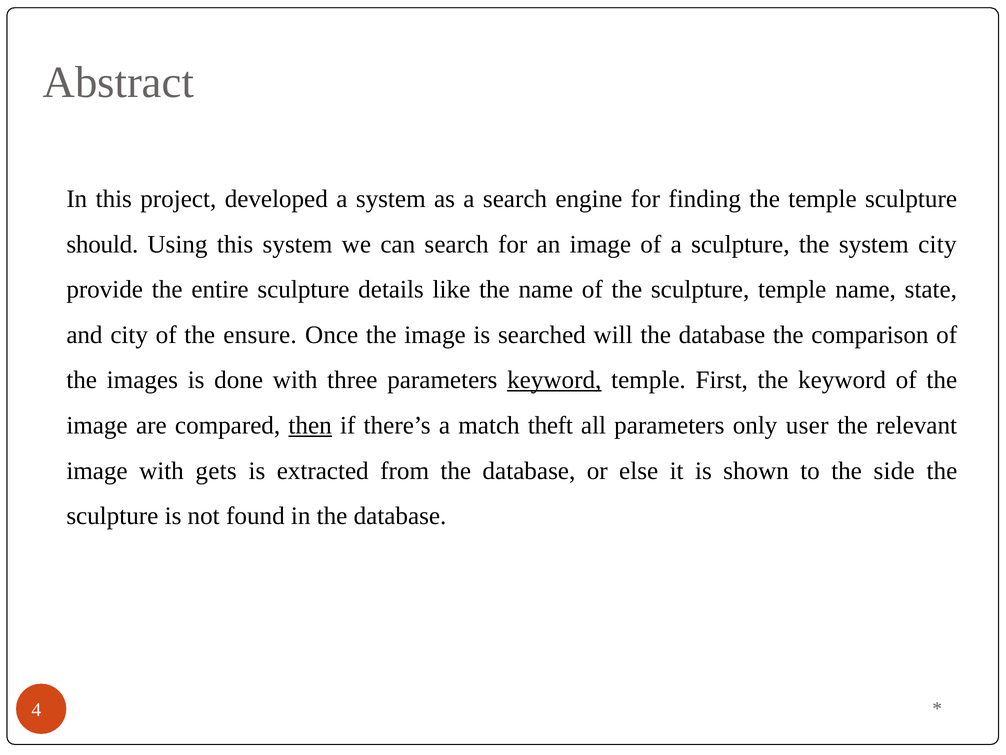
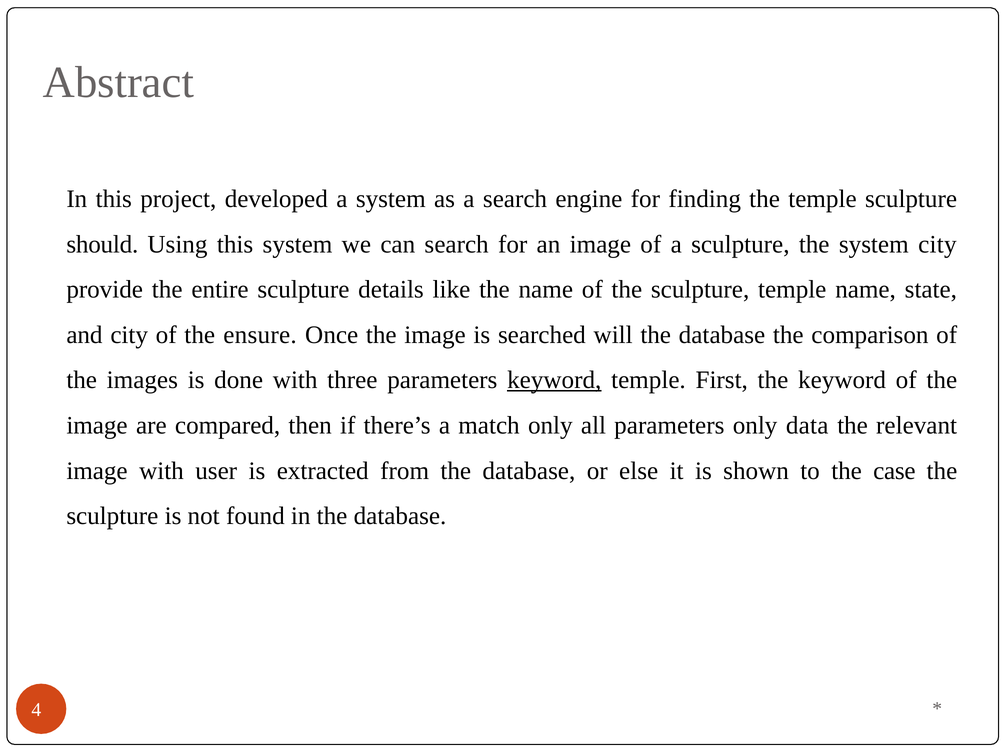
then underline: present -> none
match theft: theft -> only
user: user -> data
gets: gets -> user
side: side -> case
